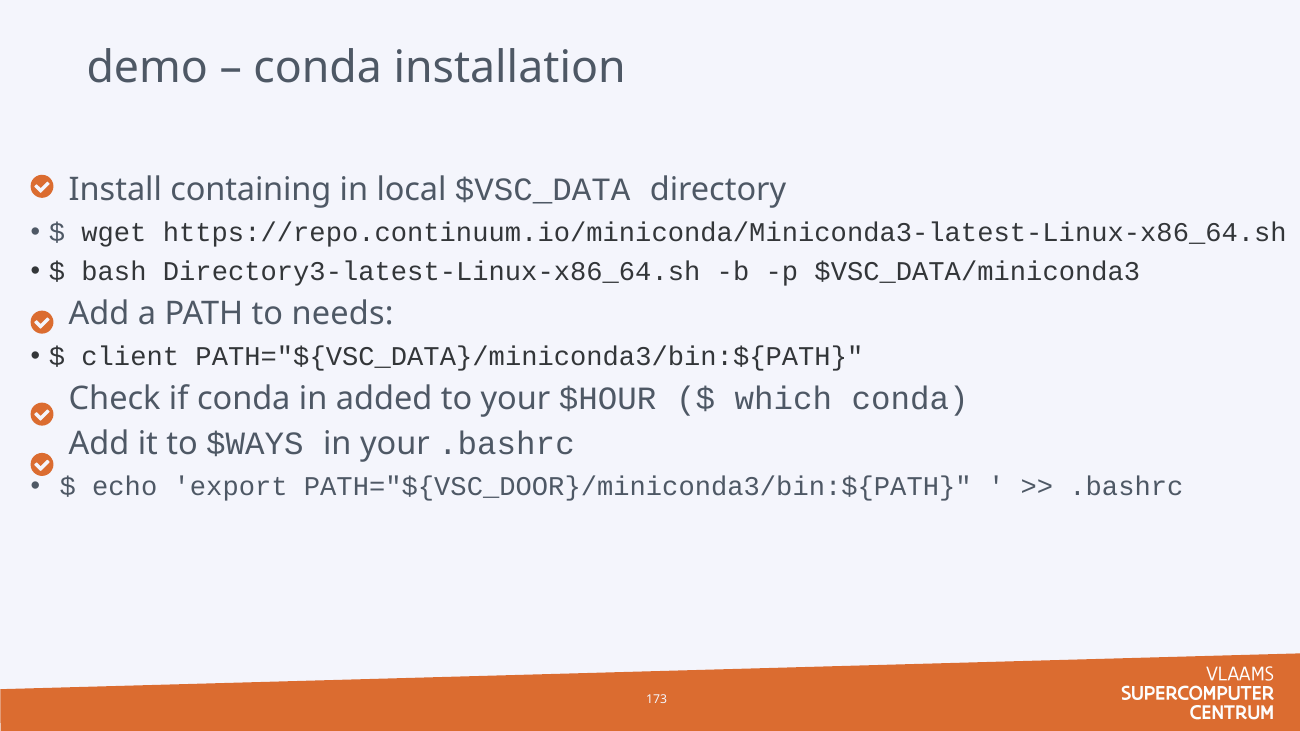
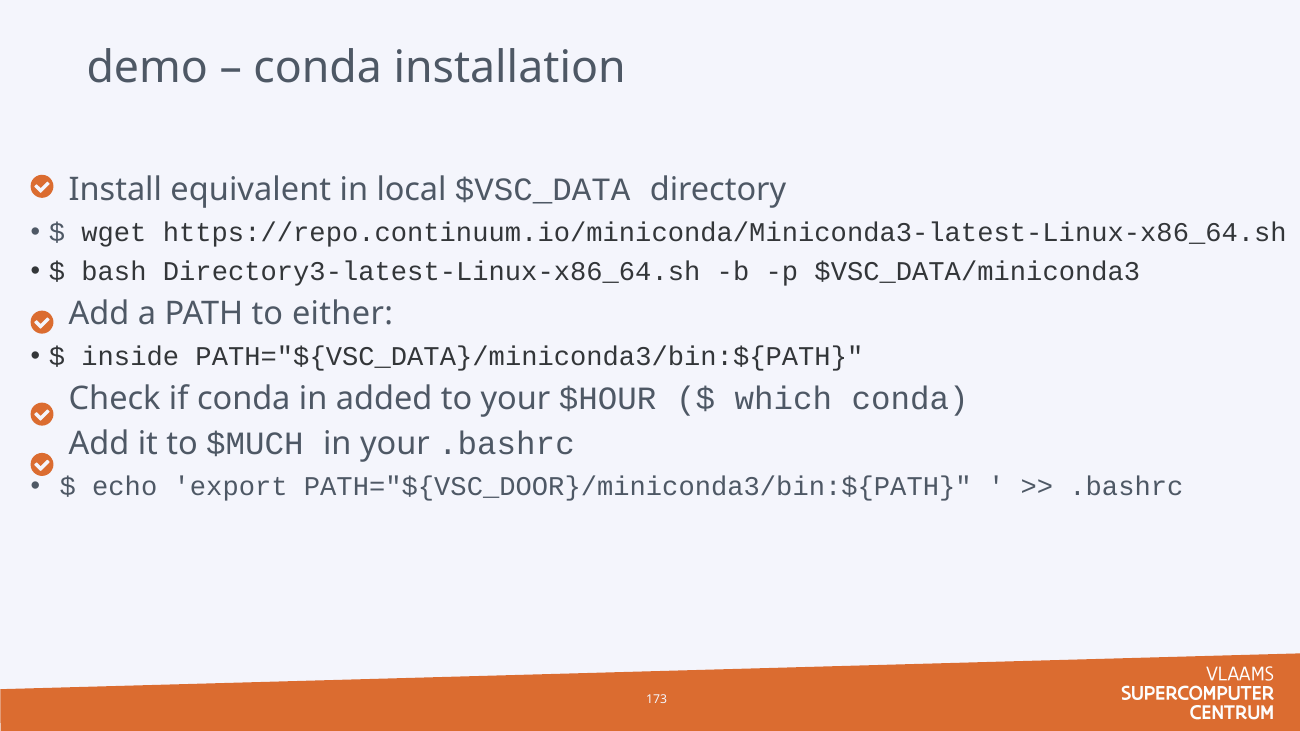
containing: containing -> equivalent
needs: needs -> either
client: client -> inside
$WAYS: $WAYS -> $MUCH
